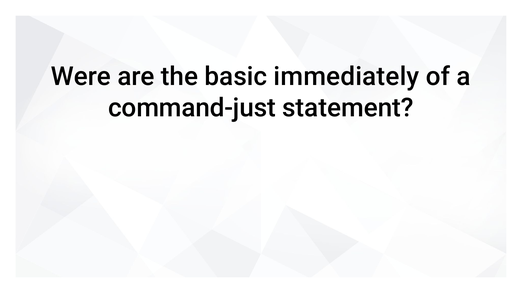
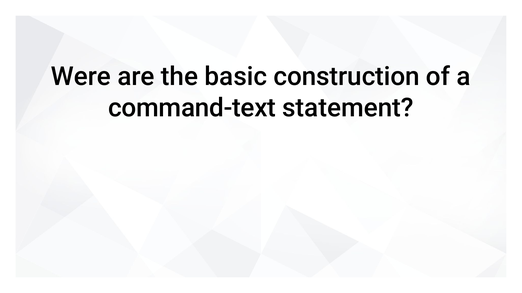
immediately: immediately -> construction
command-just: command-just -> command-text
